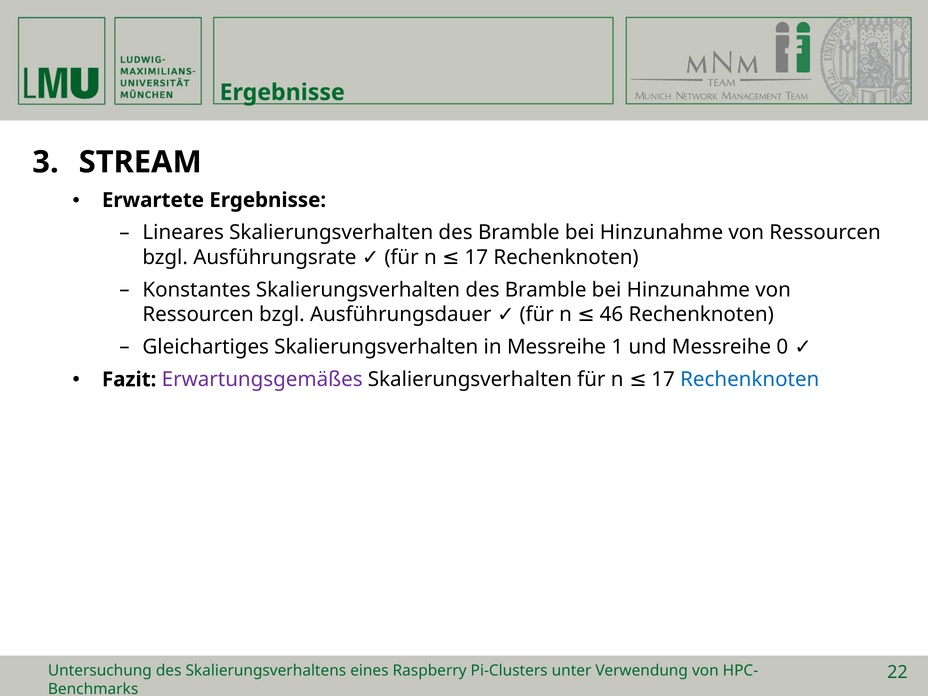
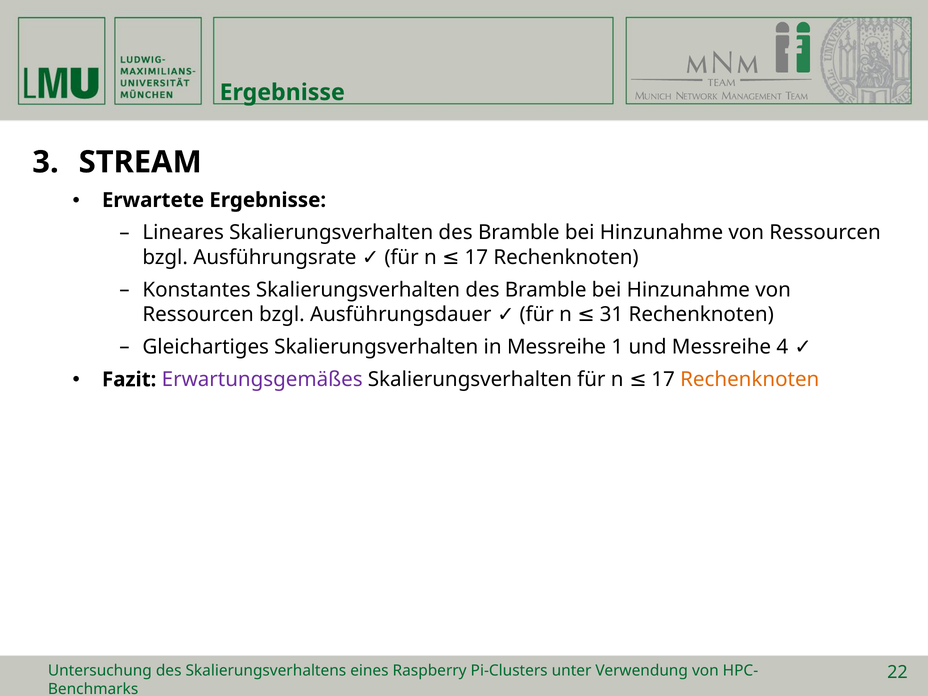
46: 46 -> 31
0: 0 -> 4
Rechenknoten at (750, 379) colour: blue -> orange
